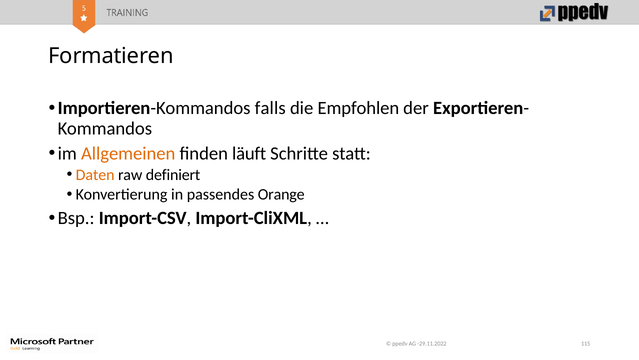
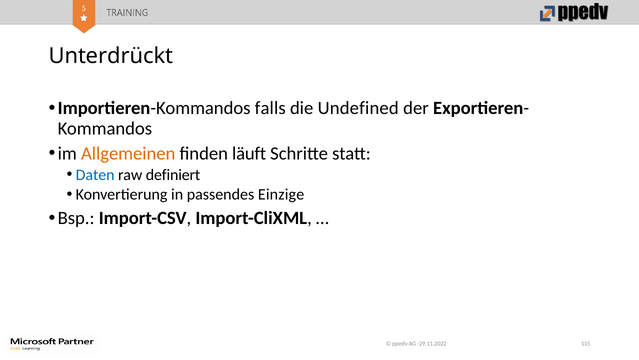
Formatieren: Formatieren -> Unterdrückt
Empfohlen: Empfohlen -> Undefined
Daten colour: orange -> blue
Orange: Orange -> Einzige
